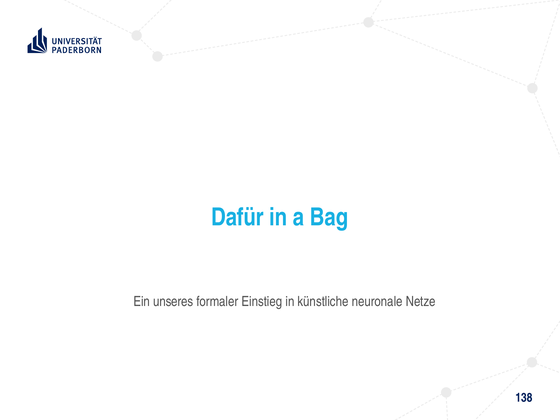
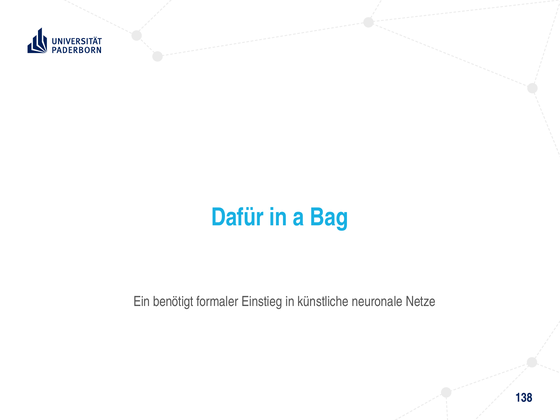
unseres: unseres -> benötigt
